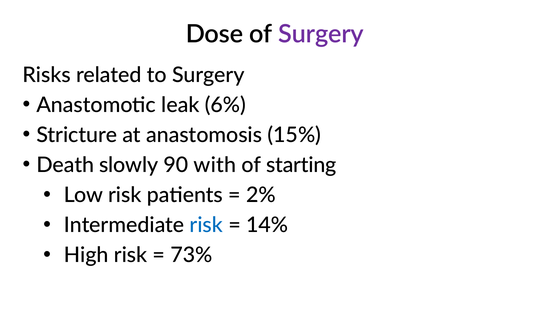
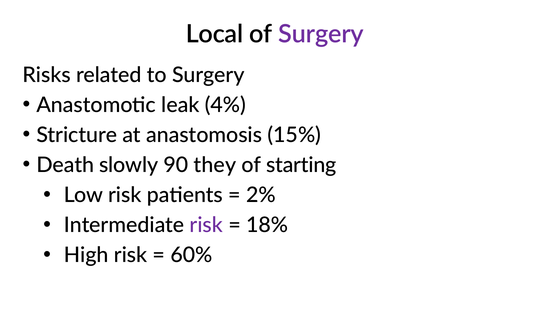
Dose: Dose -> Local
6%: 6% -> 4%
with: with -> they
risk at (206, 225) colour: blue -> purple
14%: 14% -> 18%
73%: 73% -> 60%
